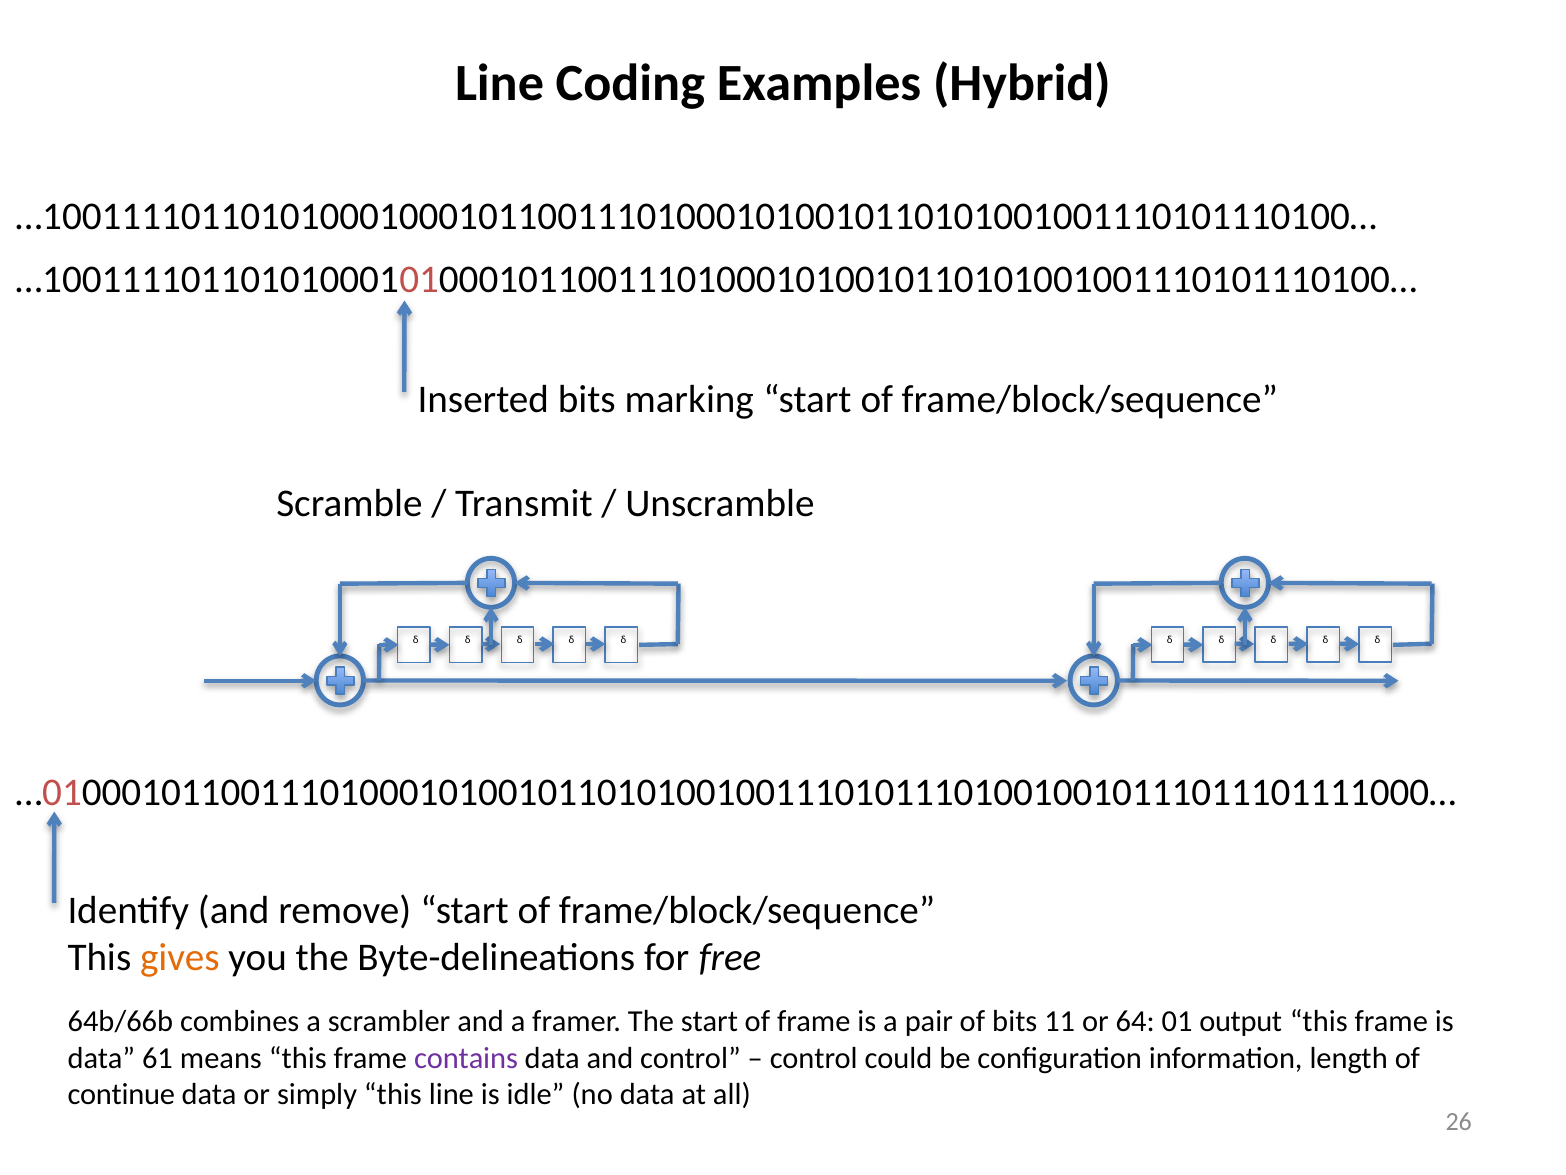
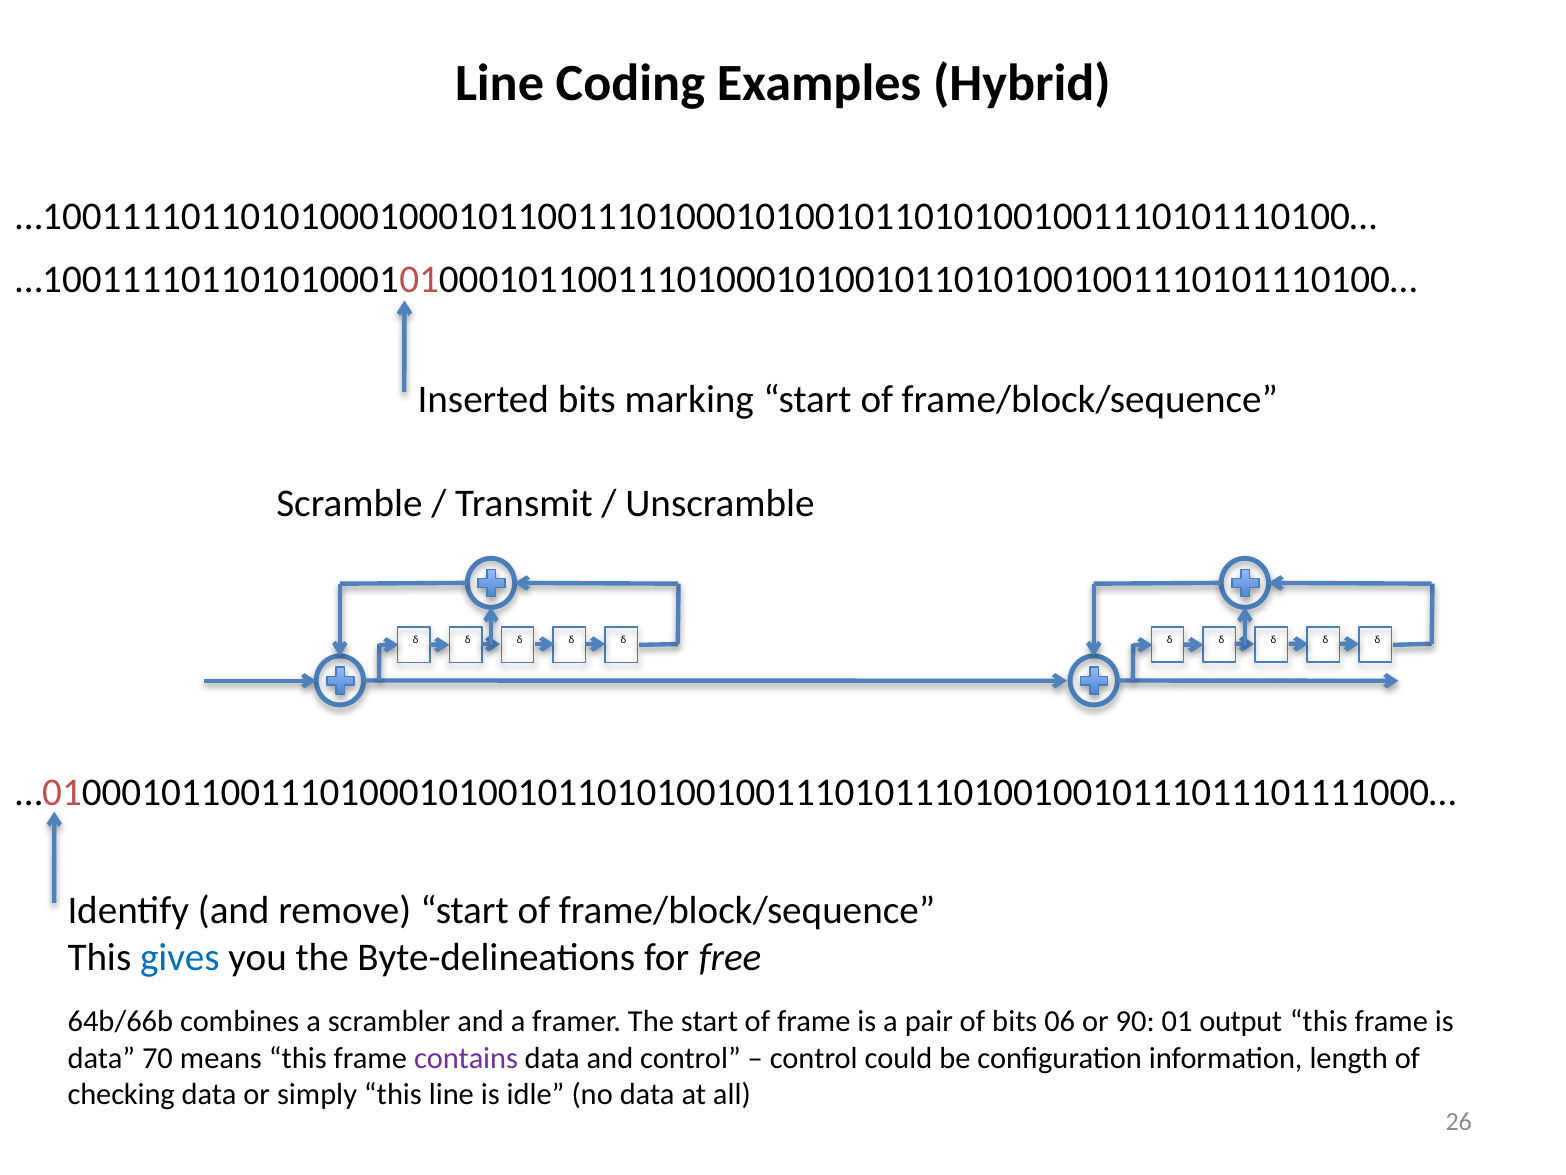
gives colour: orange -> blue
11: 11 -> 06
64: 64 -> 90
61: 61 -> 70
continue: continue -> checking
